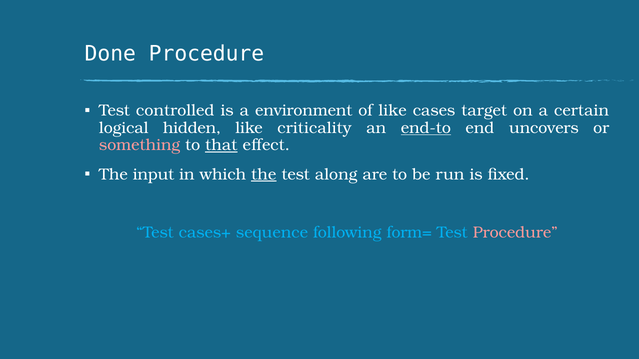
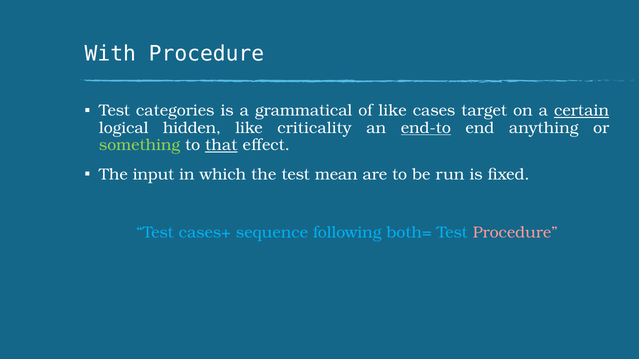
Done: Done -> With
controlled: controlled -> categories
environment: environment -> grammatical
certain underline: none -> present
uncovers: uncovers -> anything
something colour: pink -> light green
the at (264, 175) underline: present -> none
along: along -> mean
form=: form= -> both=
